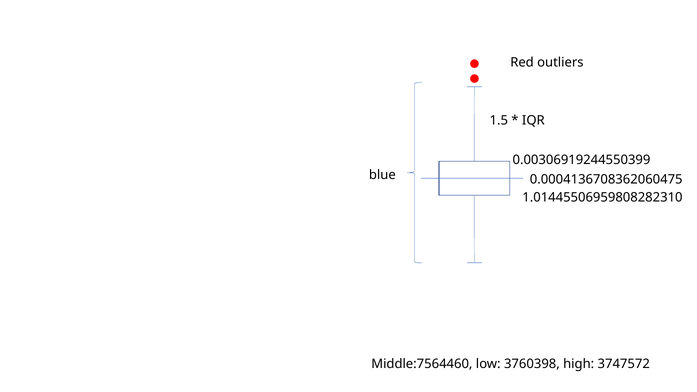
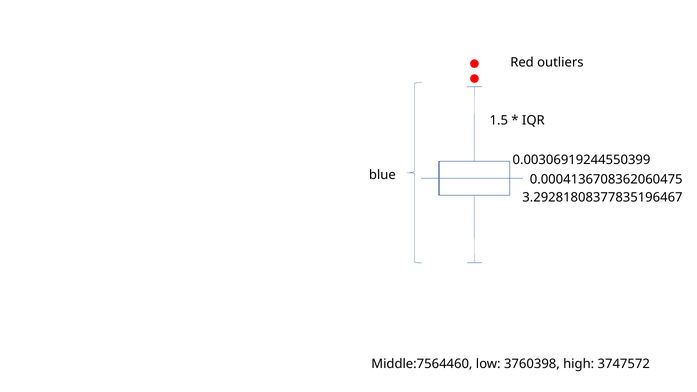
1.01445506959808282310: 1.01445506959808282310 -> 3.29281808377835196467
